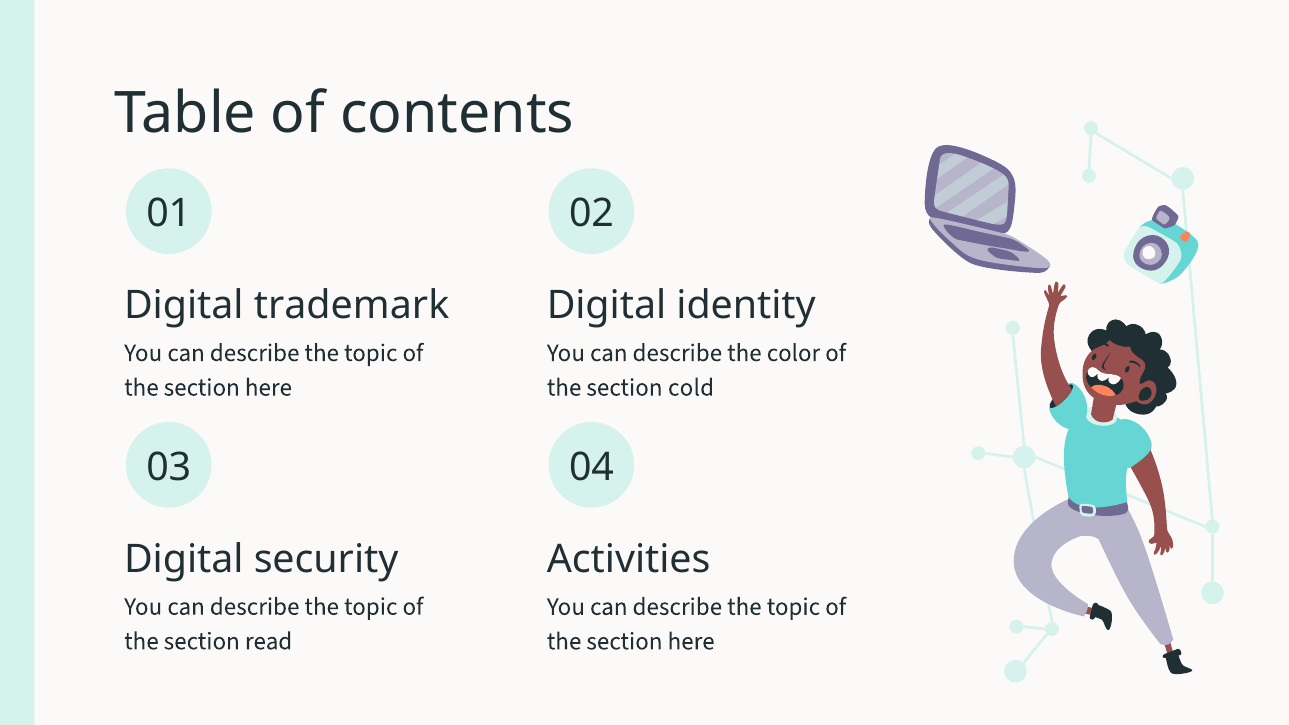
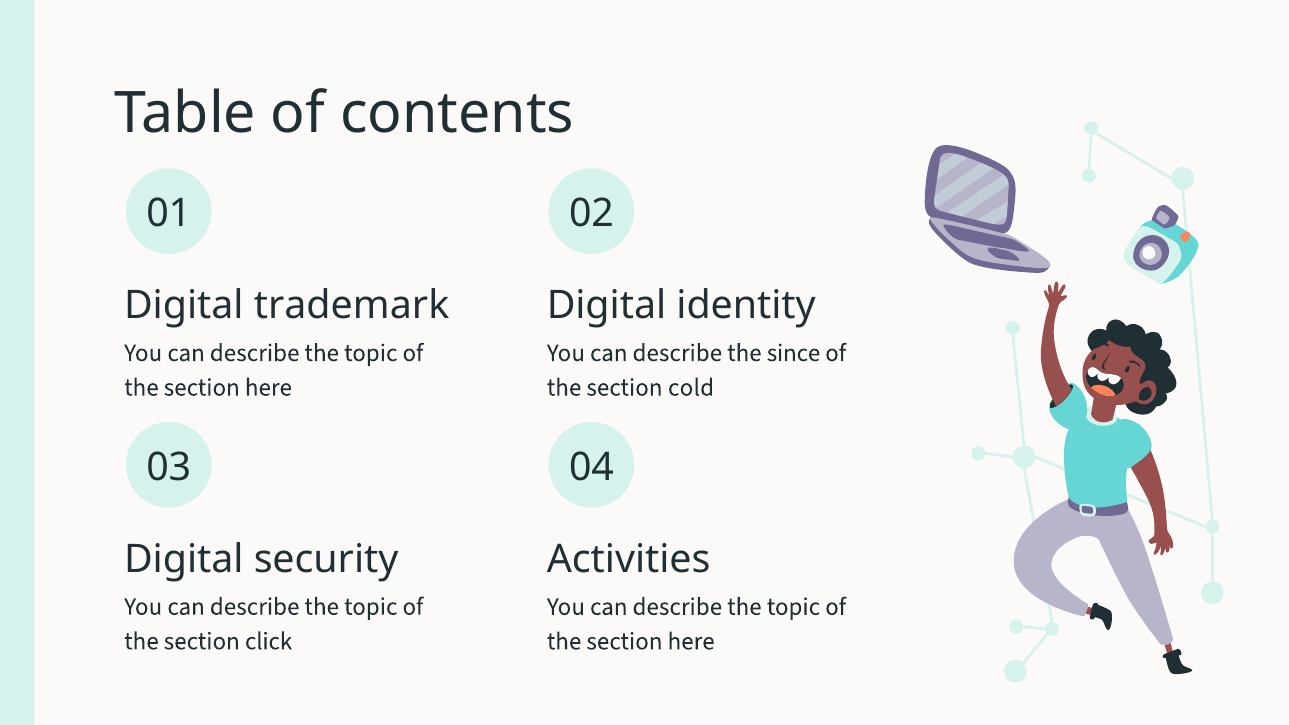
color: color -> since
read: read -> click
